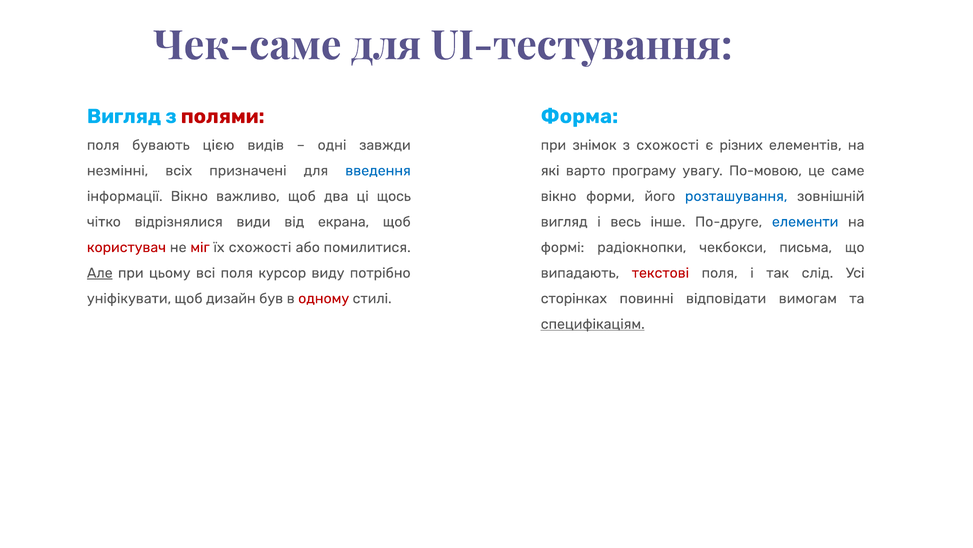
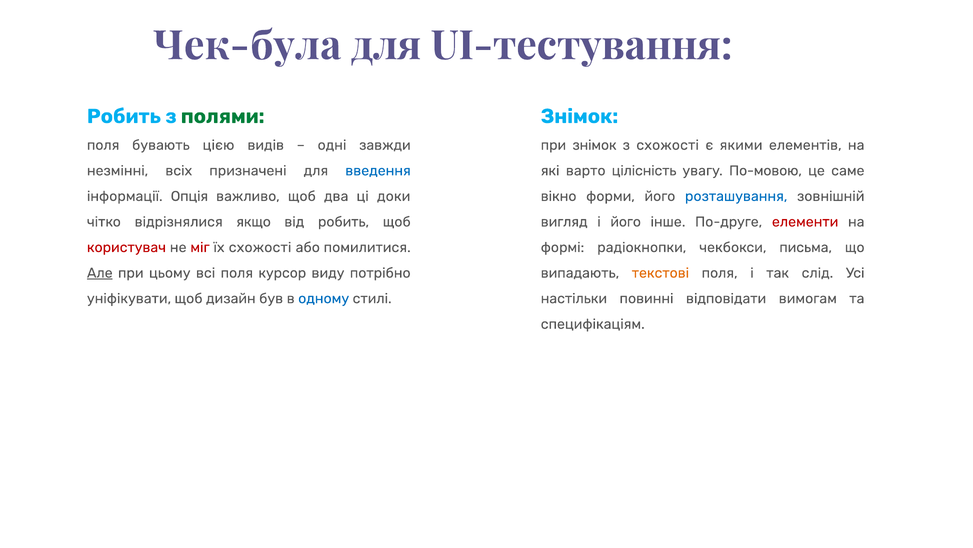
Чек-саме: Чек-саме -> Чек-була
Вигляд at (124, 116): Вигляд -> Робить
полями colour: red -> green
Форма at (579, 116): Форма -> Знімок
різних: різних -> якими
програму: програму -> цілісність
інформації Вікно: Вікно -> Опція
щось: щось -> доки
види: види -> якщо
від екрана: екрана -> робить
і весь: весь -> його
елементи colour: blue -> red
текстові colour: red -> orange
одному colour: red -> blue
сторінках: сторінках -> настільки
специфікаціям underline: present -> none
